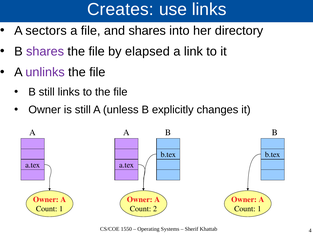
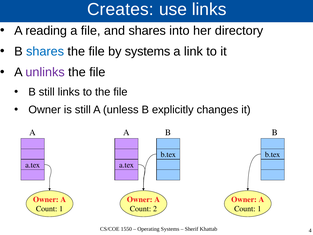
sectors: sectors -> reading
shares at (45, 51) colour: purple -> blue
by elapsed: elapsed -> systems
